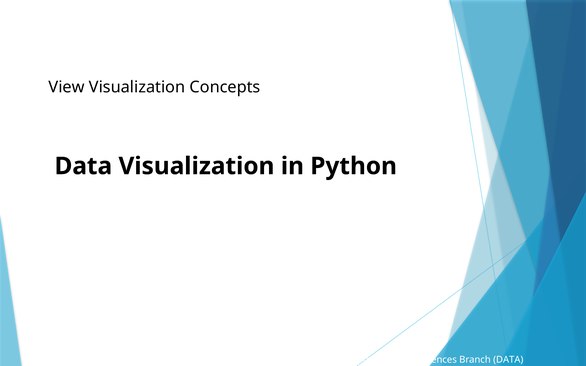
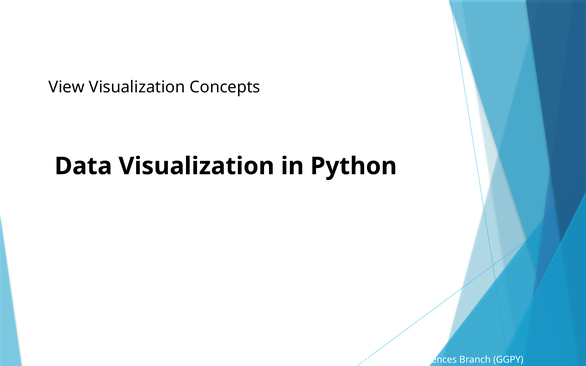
Branch DATA: DATA -> GGPY
